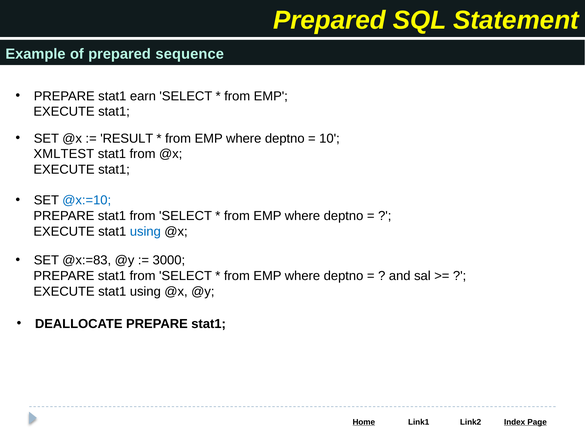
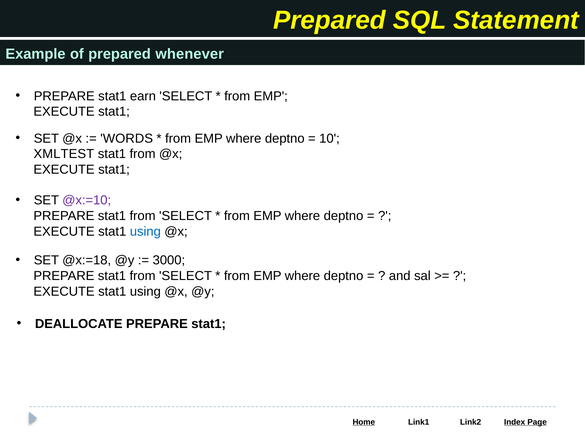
sequence: sequence -> whenever
RESULT: RESULT -> WORDS
@x:=10 colour: blue -> purple
@x:=83: @x:=83 -> @x:=18
